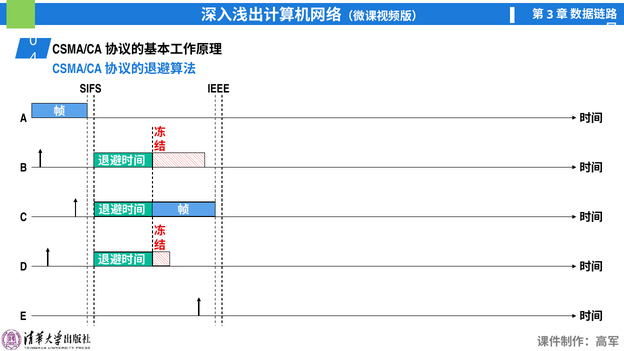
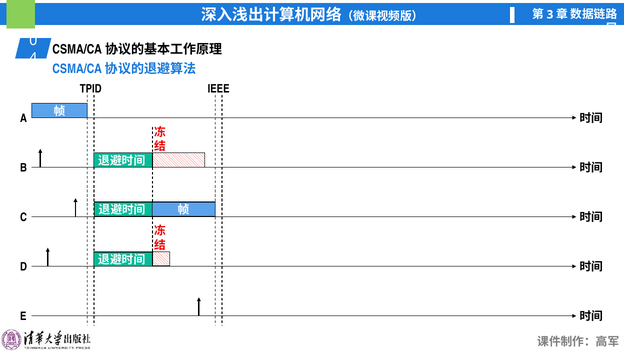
SIFS: SIFS -> TPID
